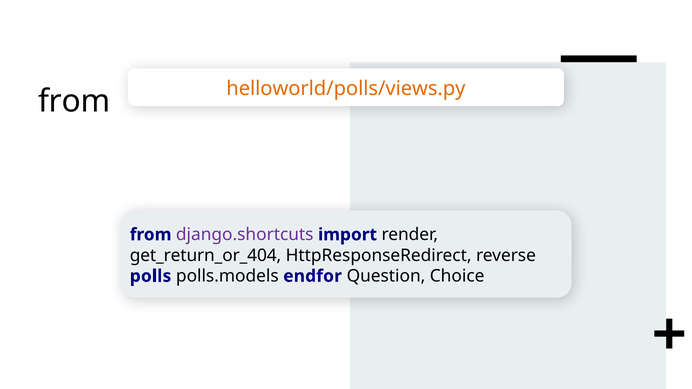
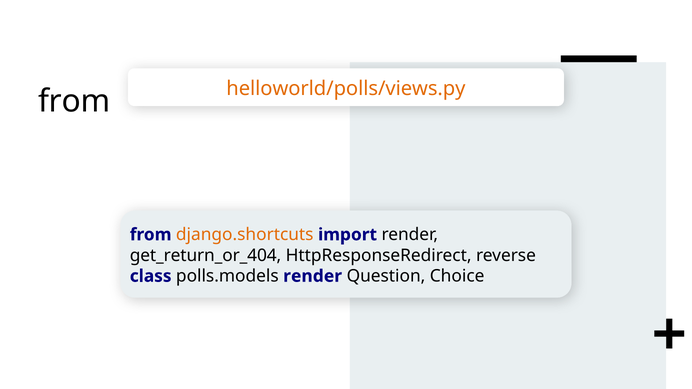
django.shortcuts colour: purple -> orange
polls: polls -> class
polls.models endfor: endfor -> render
